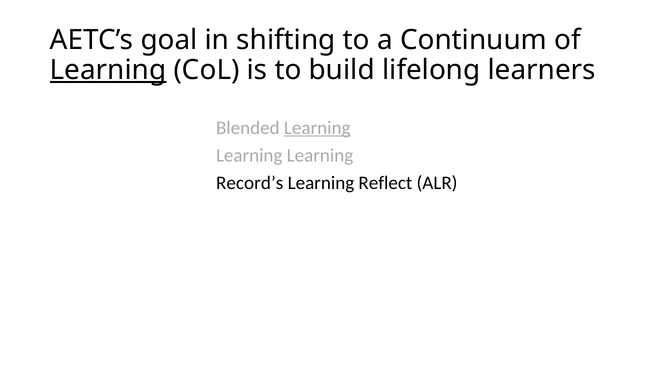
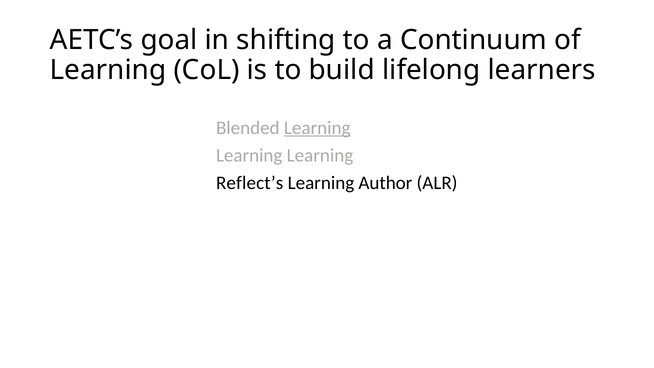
Learning at (108, 70) underline: present -> none
Record’s: Record’s -> Reflect’s
Reflect: Reflect -> Author
